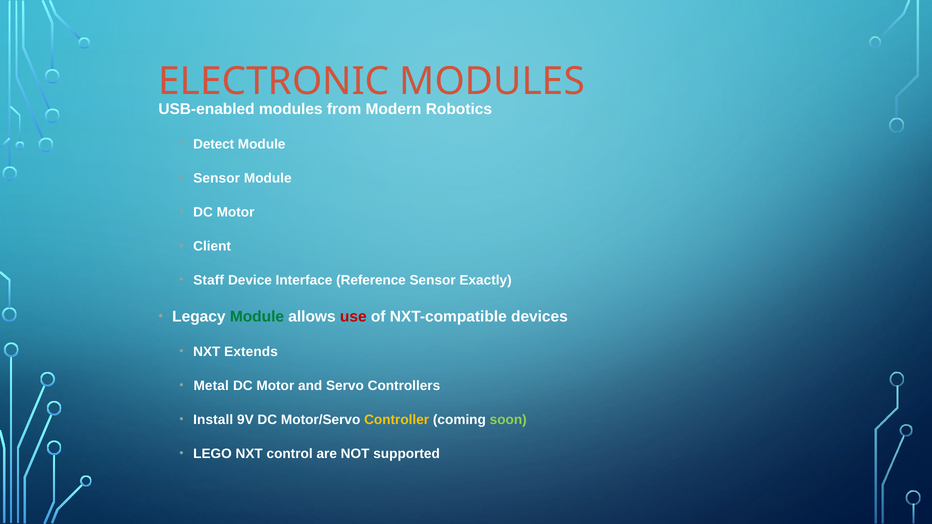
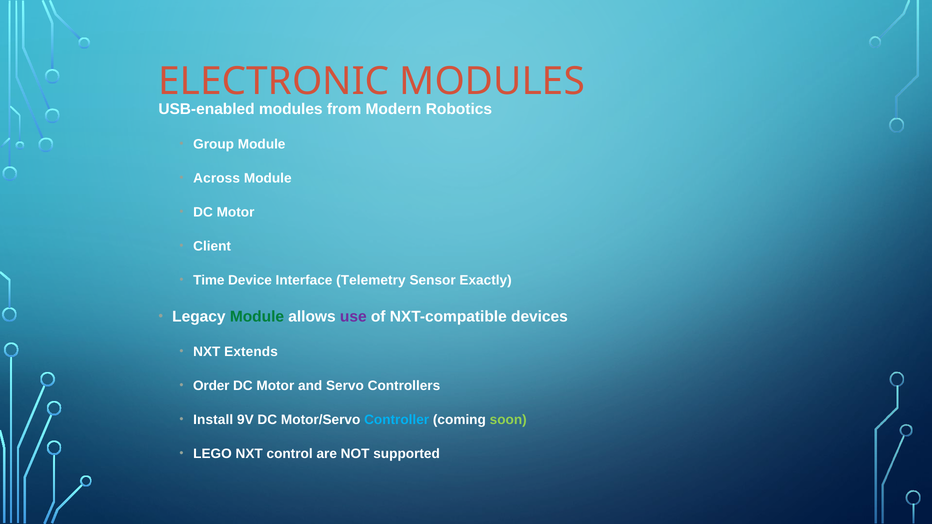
Detect: Detect -> Group
Sensor at (217, 178): Sensor -> Across
Staff: Staff -> Time
Reference: Reference -> Telemetry
use colour: red -> purple
Metal: Metal -> Order
Controller colour: yellow -> light blue
